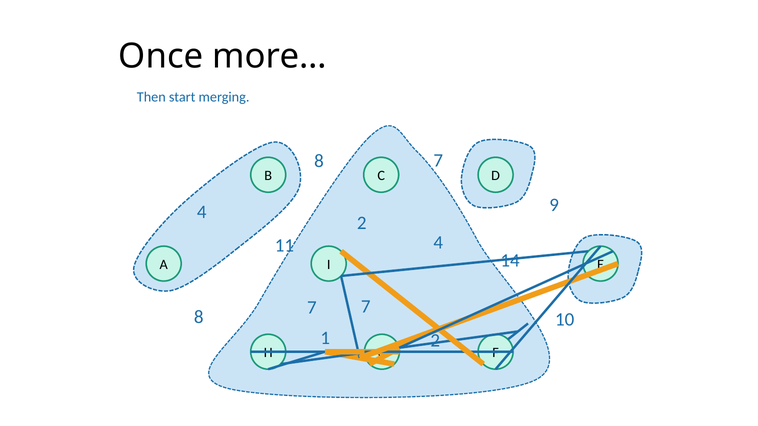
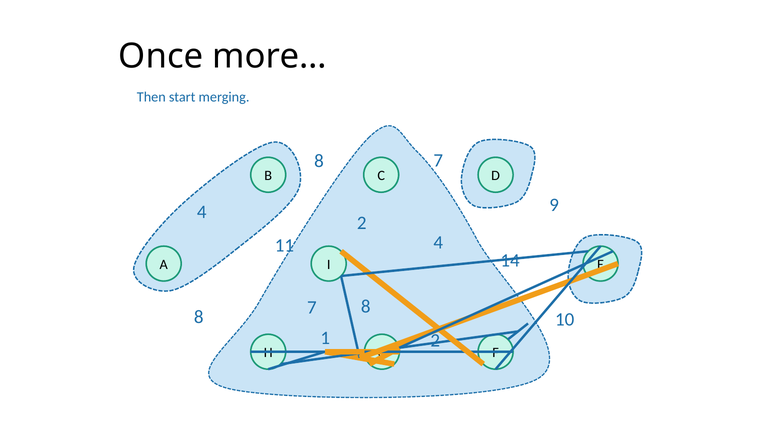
7 7: 7 -> 8
